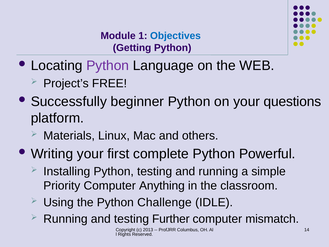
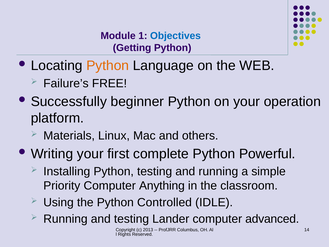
Python at (108, 66) colour: purple -> orange
Project’s: Project’s -> Failure’s
questions: questions -> operation
Challenge: Challenge -> Controlled
Further: Further -> Lander
mismatch: mismatch -> advanced
